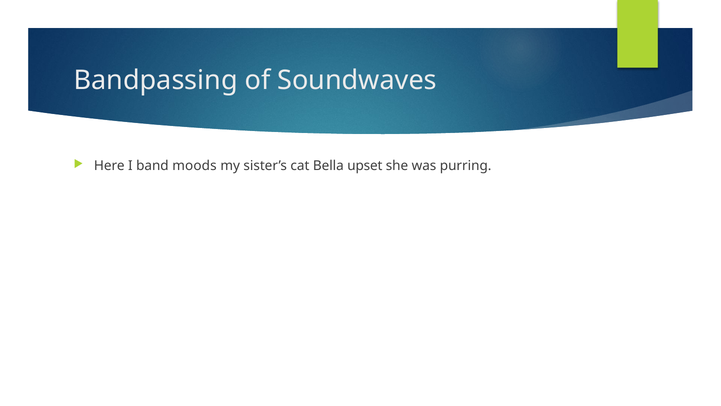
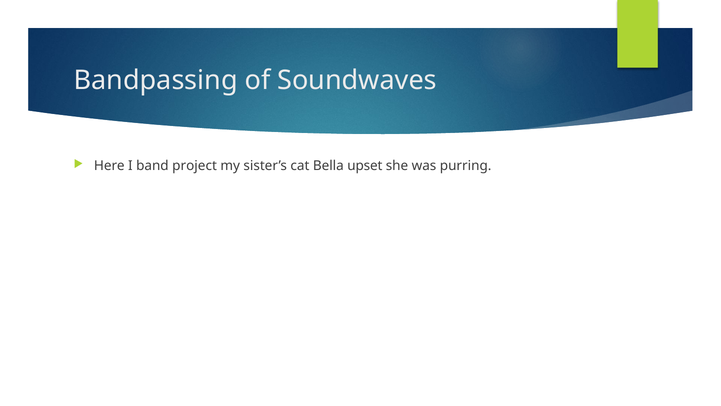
moods: moods -> project
